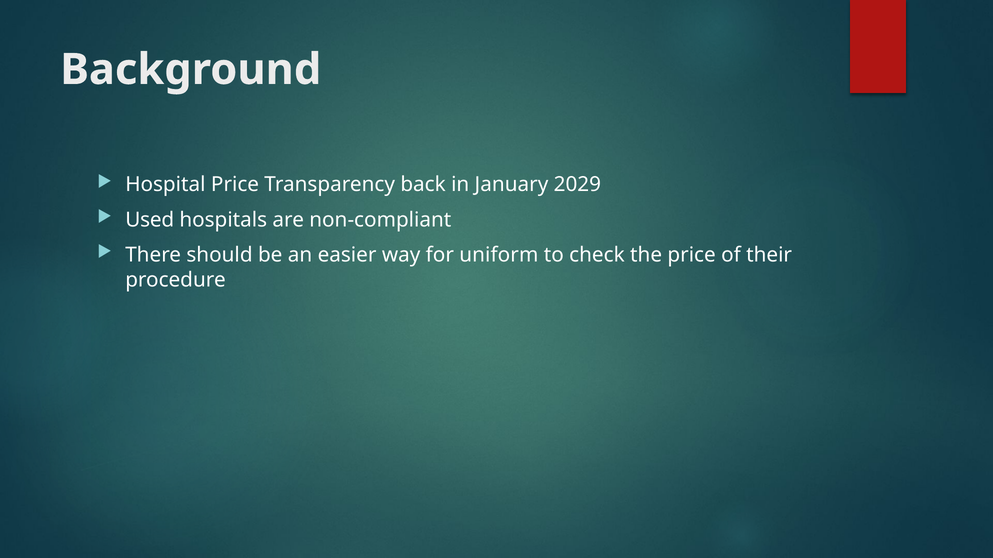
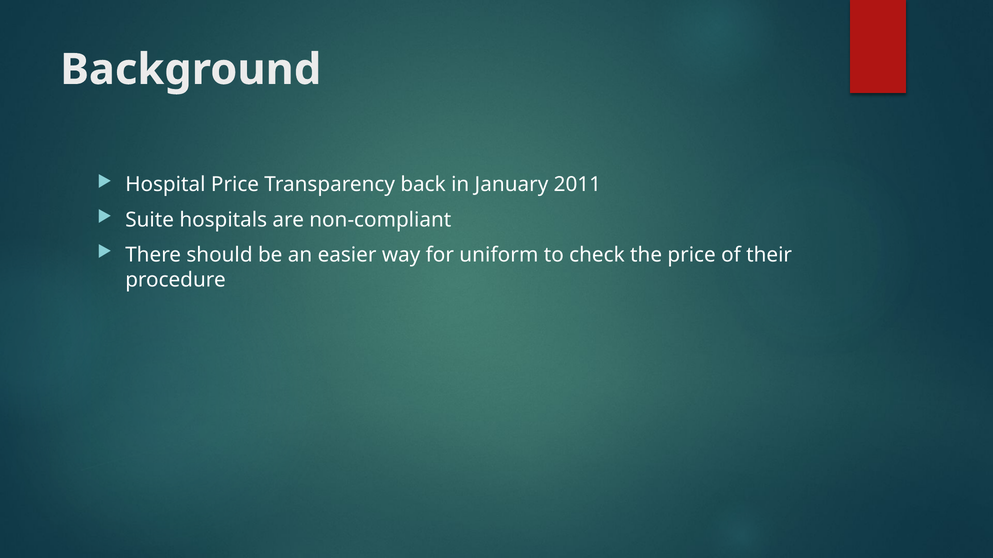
2029: 2029 -> 2011
Used: Used -> Suite
